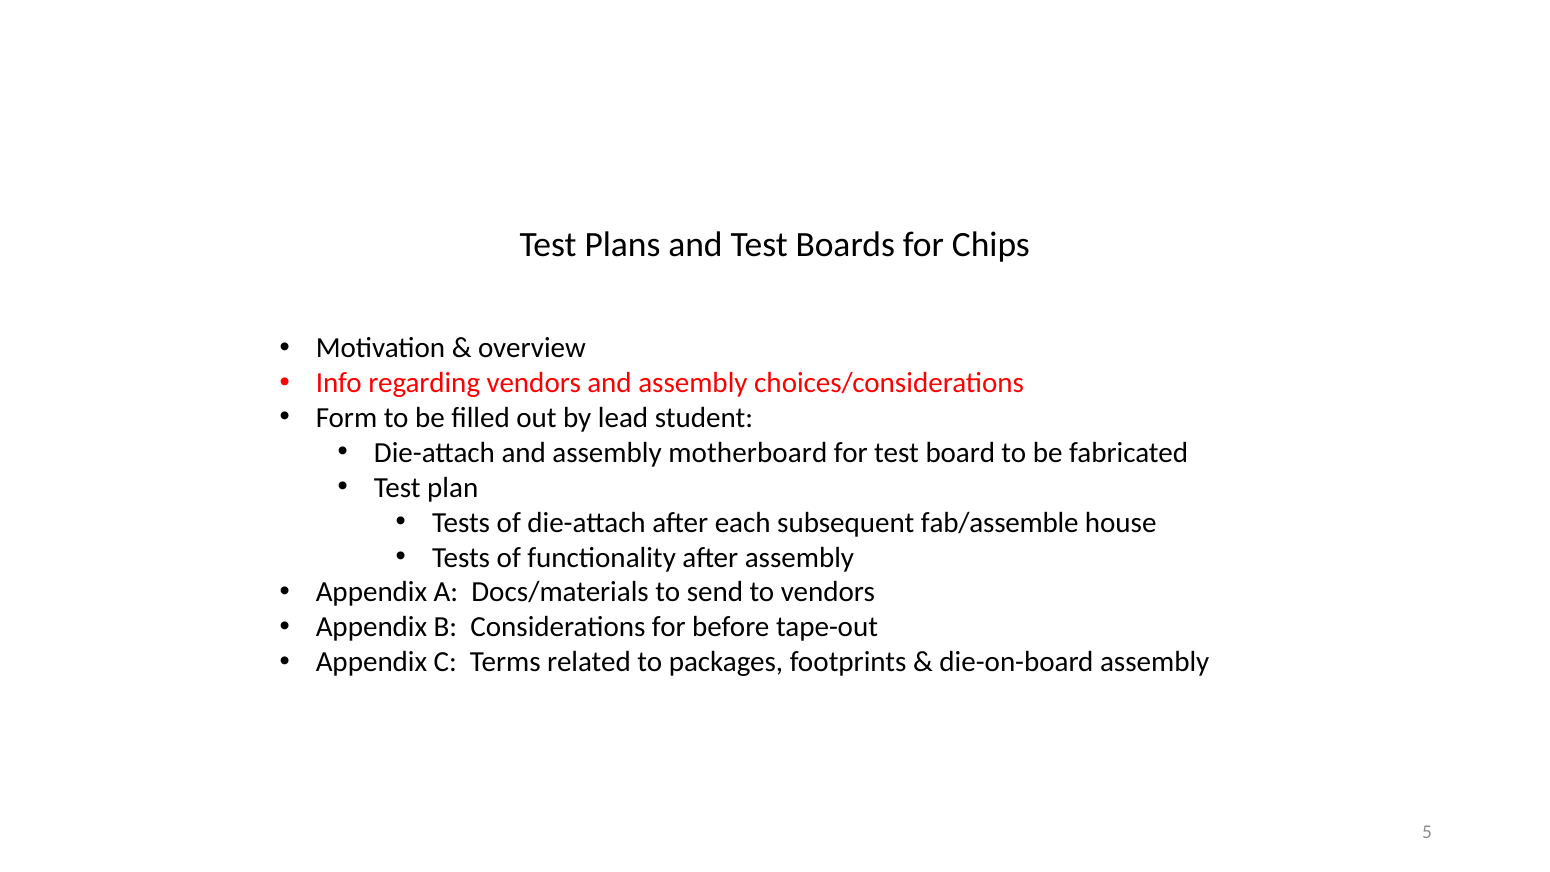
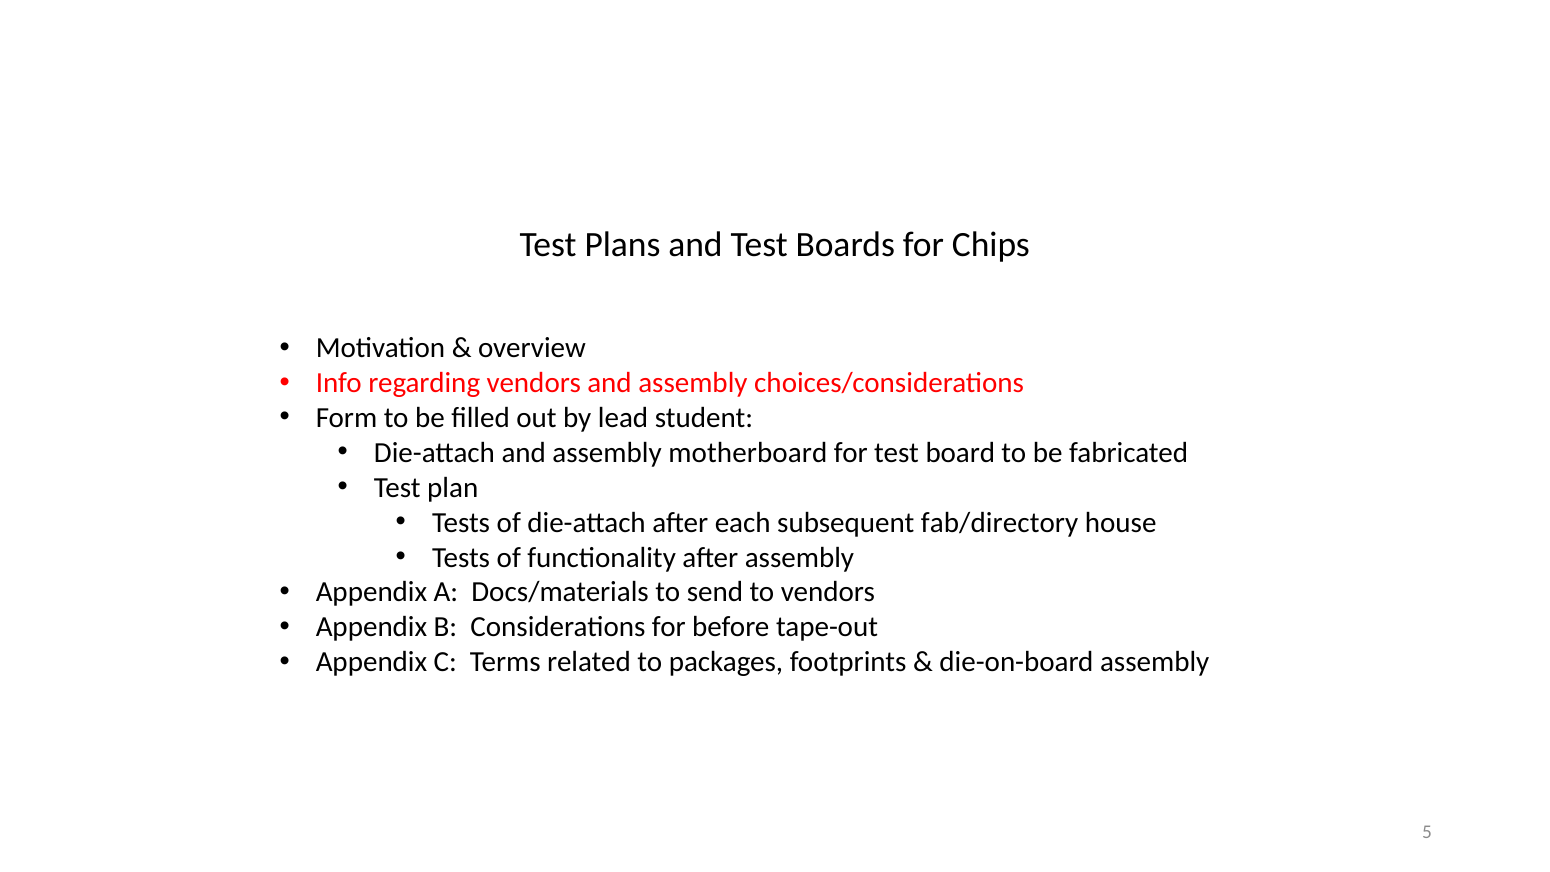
fab/assemble: fab/assemble -> fab/directory
